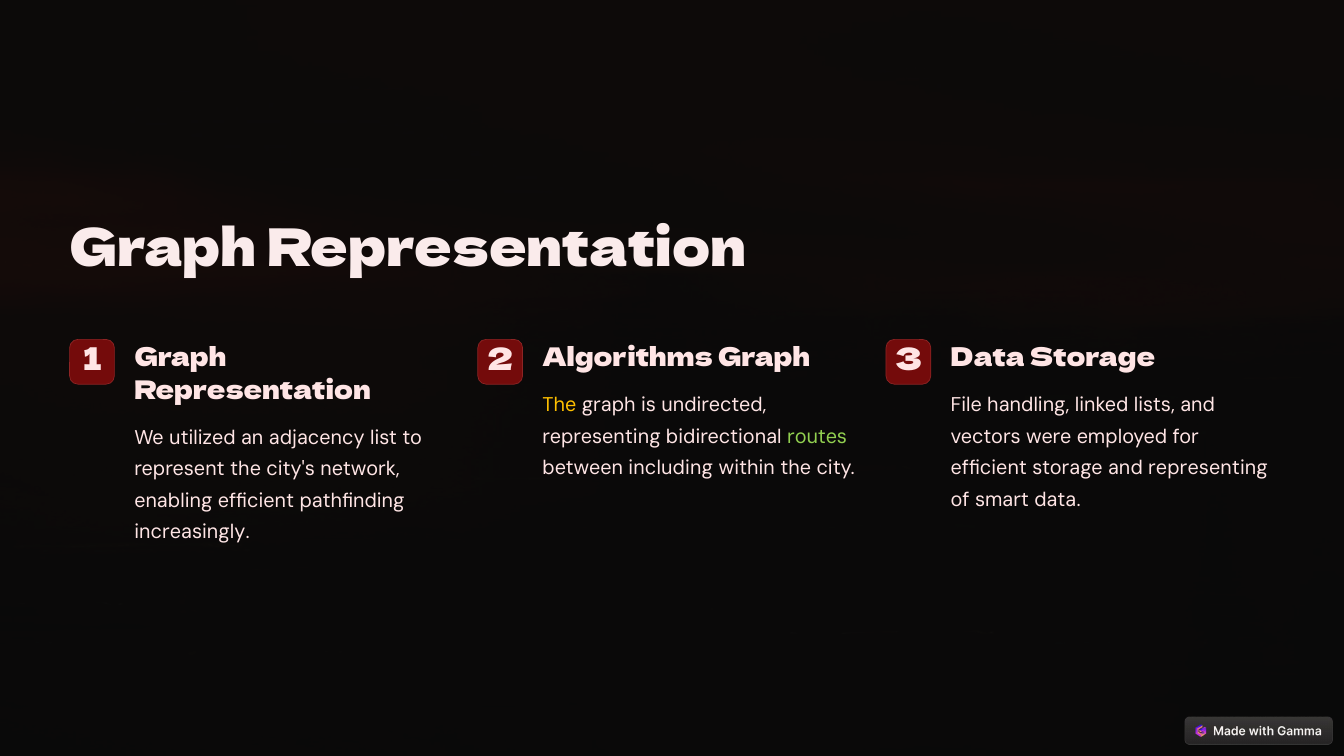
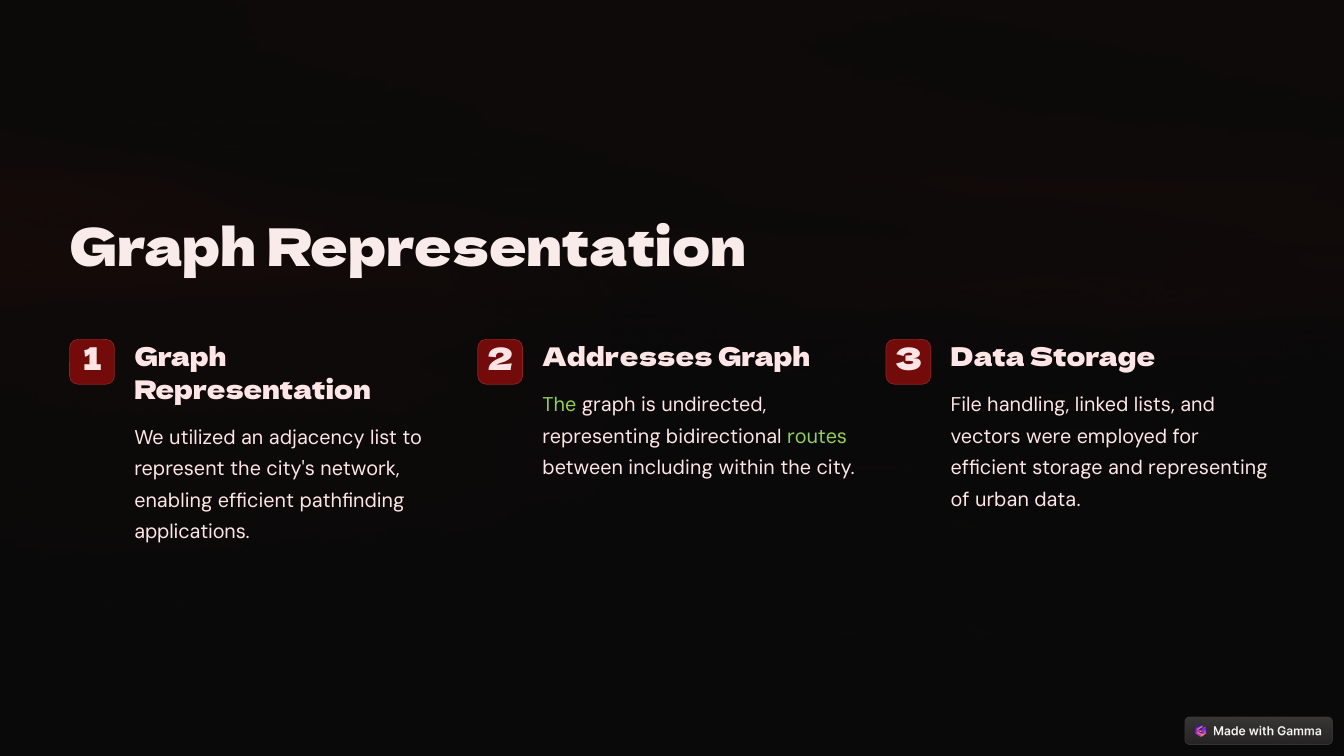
Algorithms: Algorithms -> Addresses
The at (559, 405) colour: yellow -> light green
smart: smart -> urban
increasingly: increasingly -> applications
